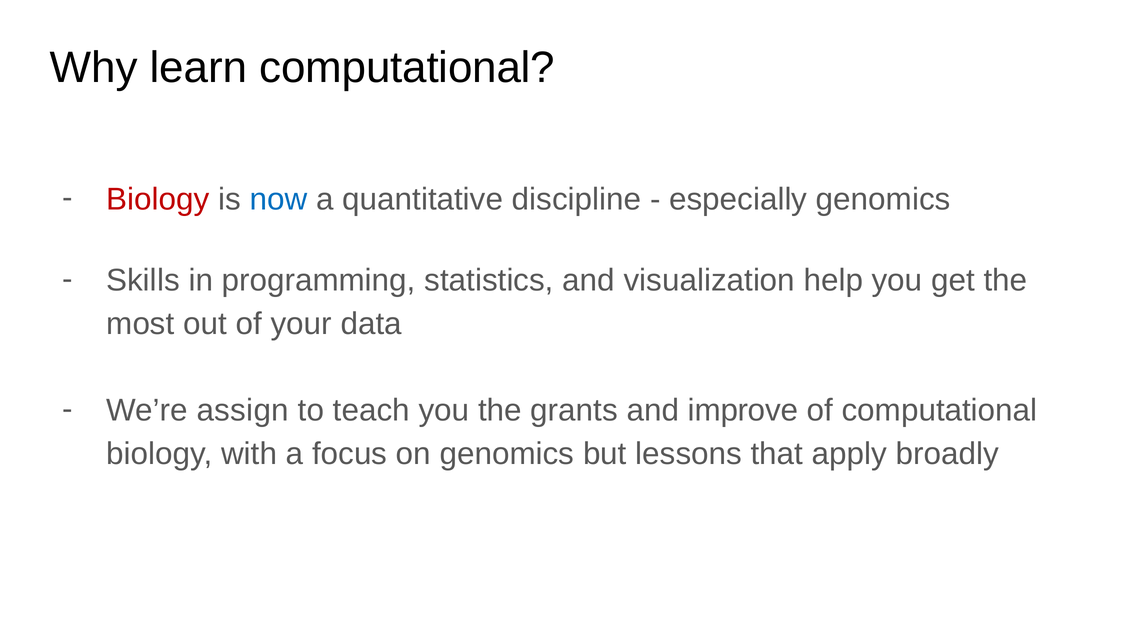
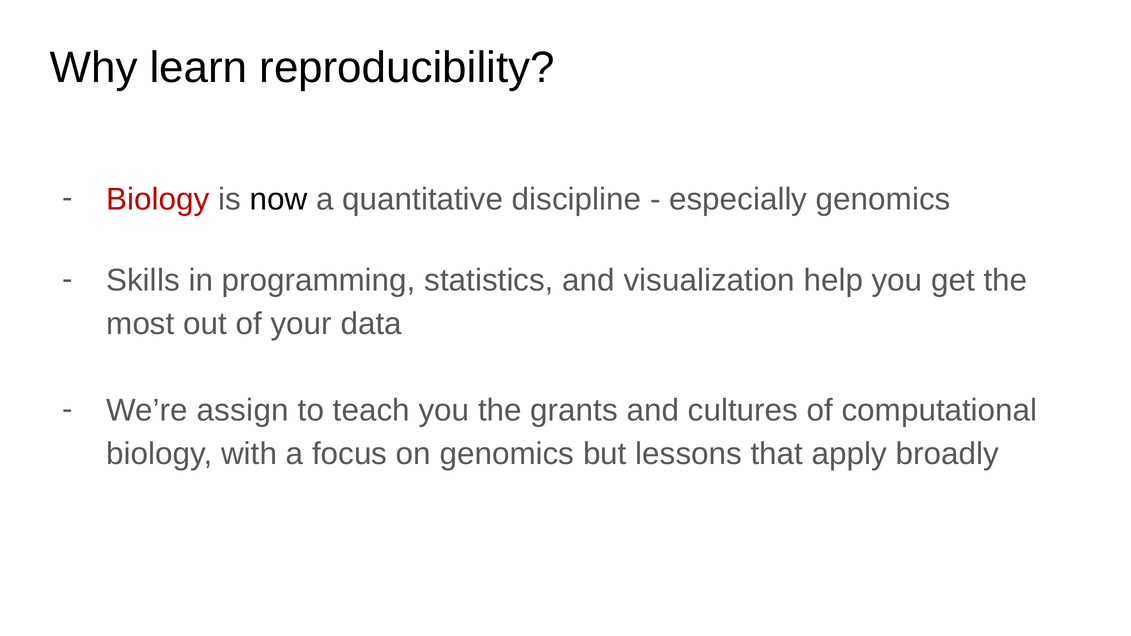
learn computational: computational -> reproducibility
now colour: blue -> black
improve: improve -> cultures
